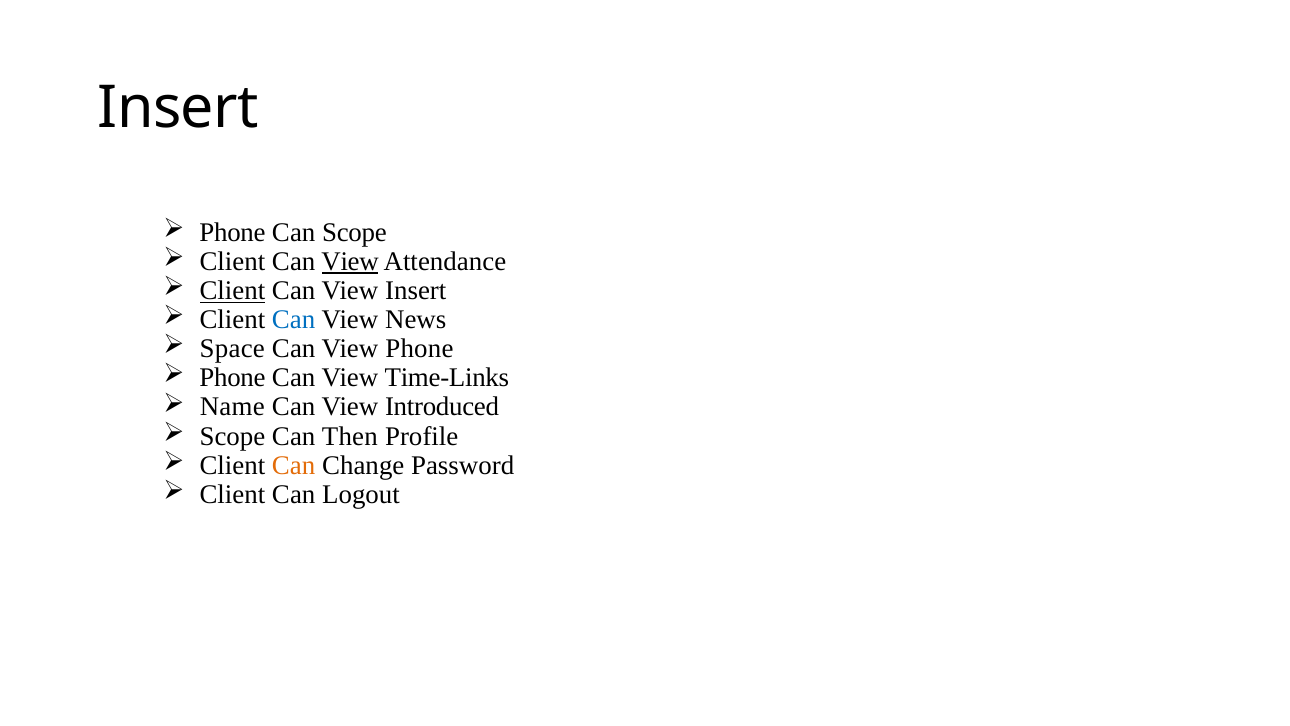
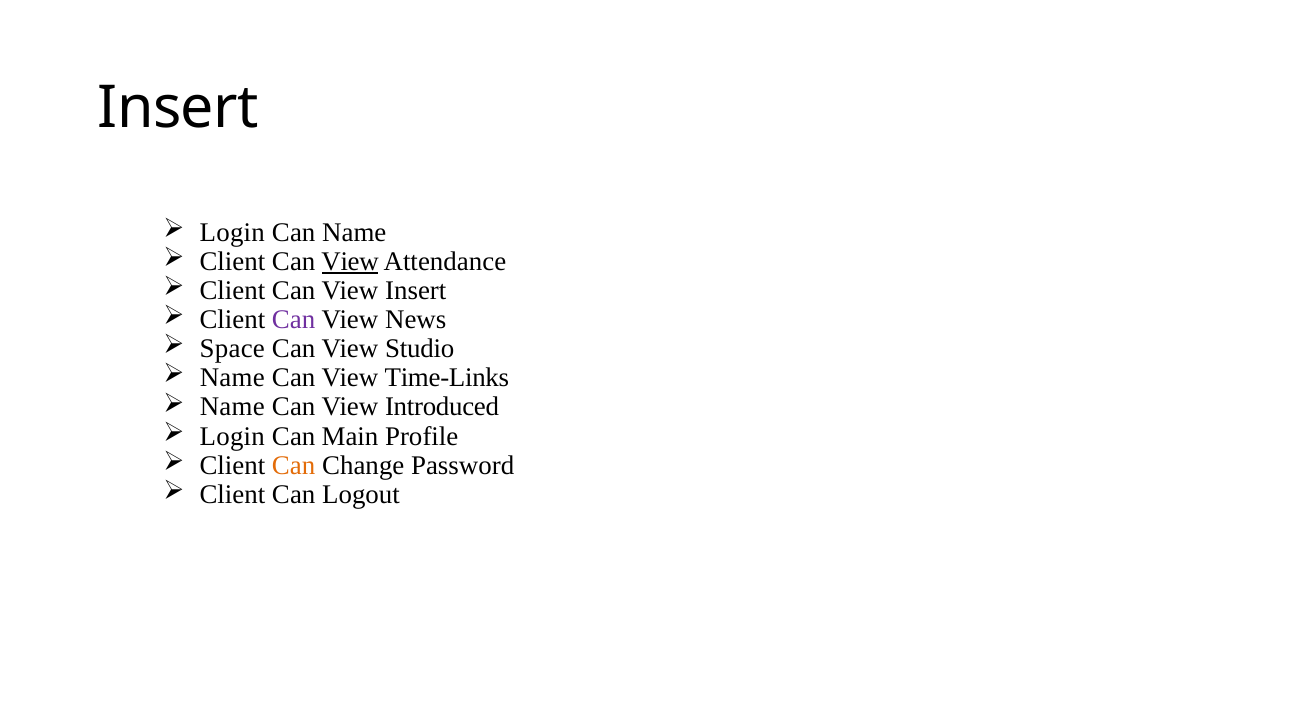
Phone at (233, 233): Phone -> Login
Can Scope: Scope -> Name
Client at (232, 291) underline: present -> none
Can at (294, 320) colour: blue -> purple
View Phone: Phone -> Studio
Phone at (233, 378): Phone -> Name
Scope at (232, 436): Scope -> Login
Then: Then -> Main
